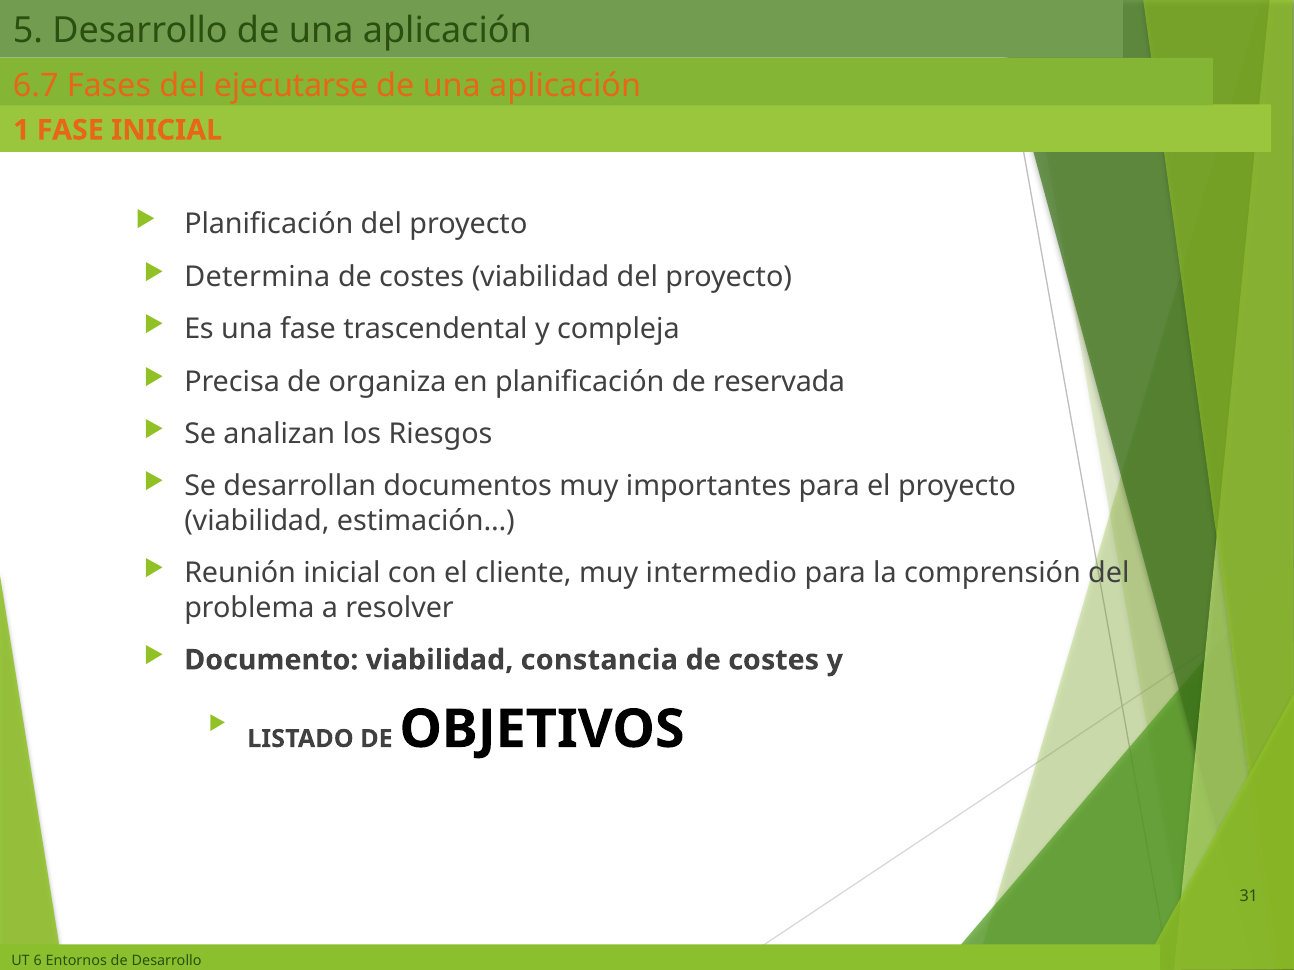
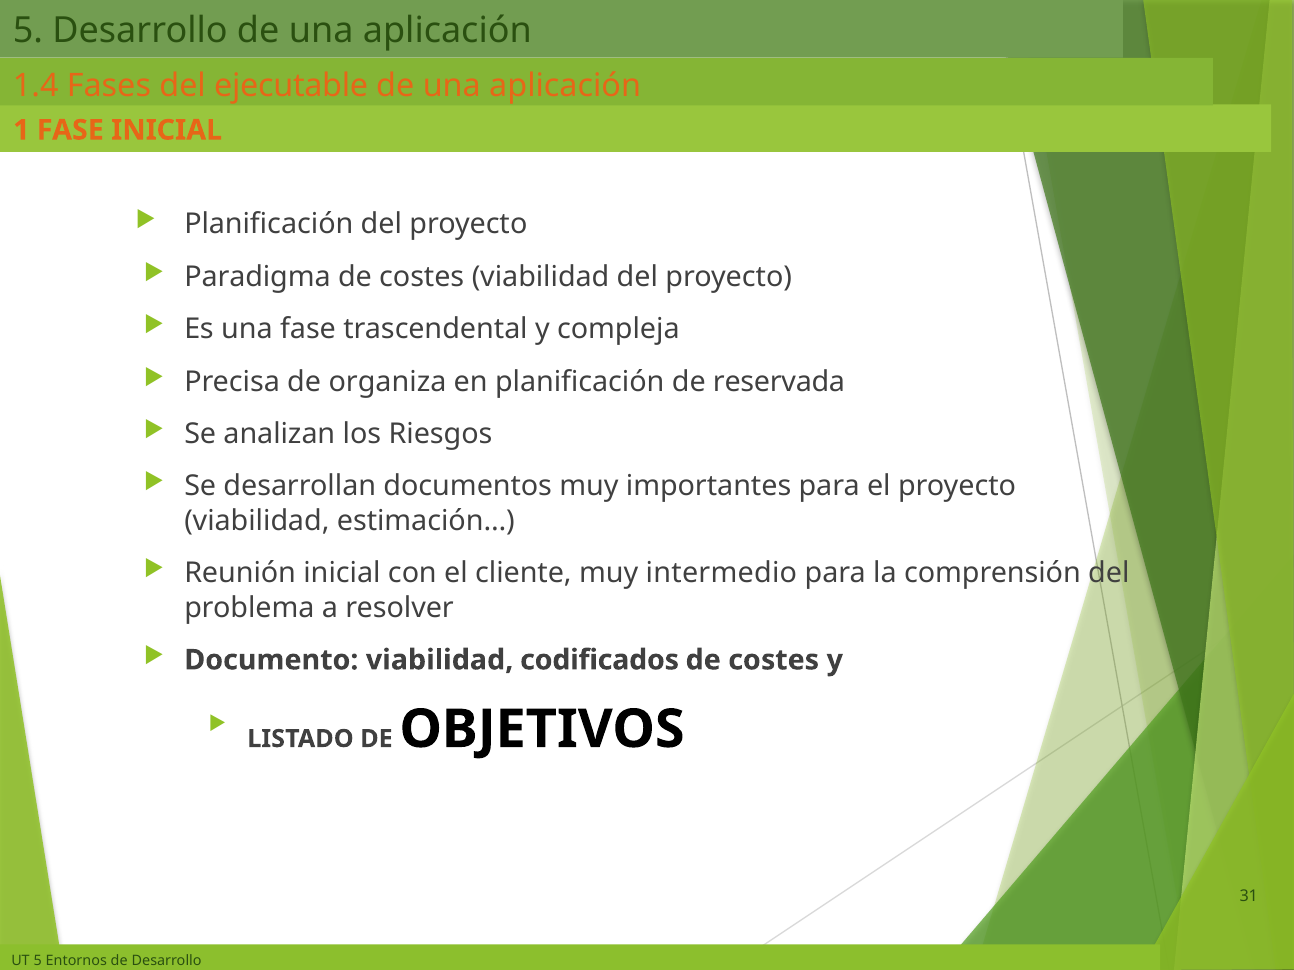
6.7: 6.7 -> 1.4
ejecutarse: ejecutarse -> ejecutable
Determina: Determina -> Paradigma
constancia: constancia -> codificados
6 at (38, 961): 6 -> 5
